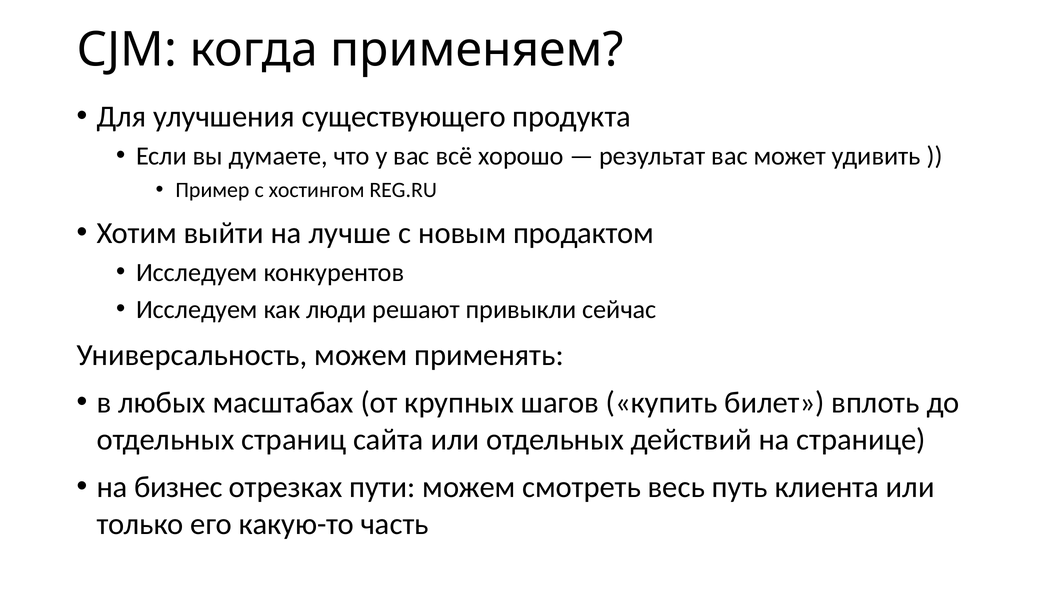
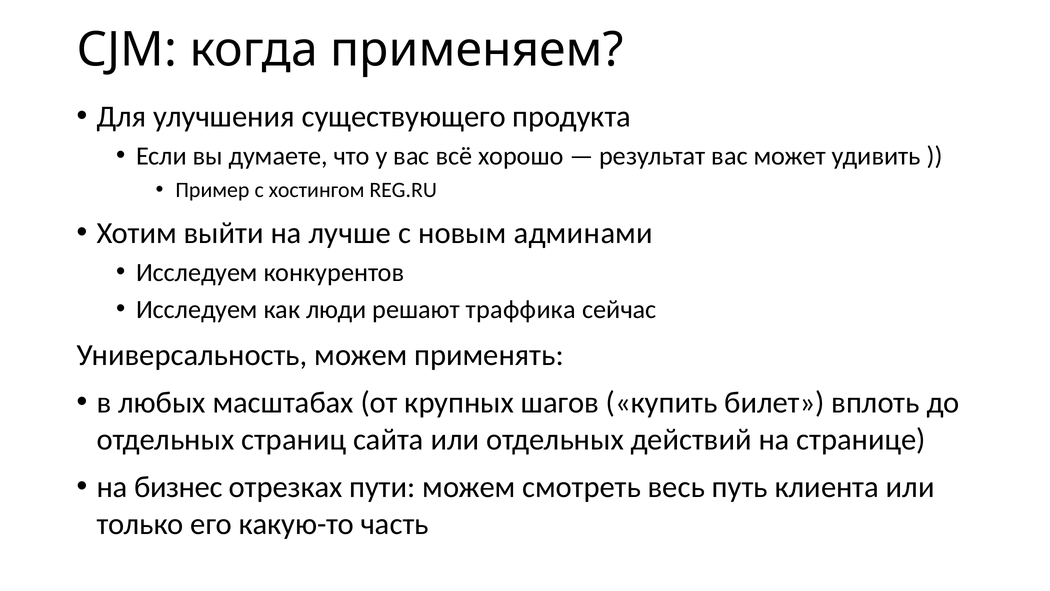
продактом: продактом -> админами
привыкли: привыкли -> траффика
